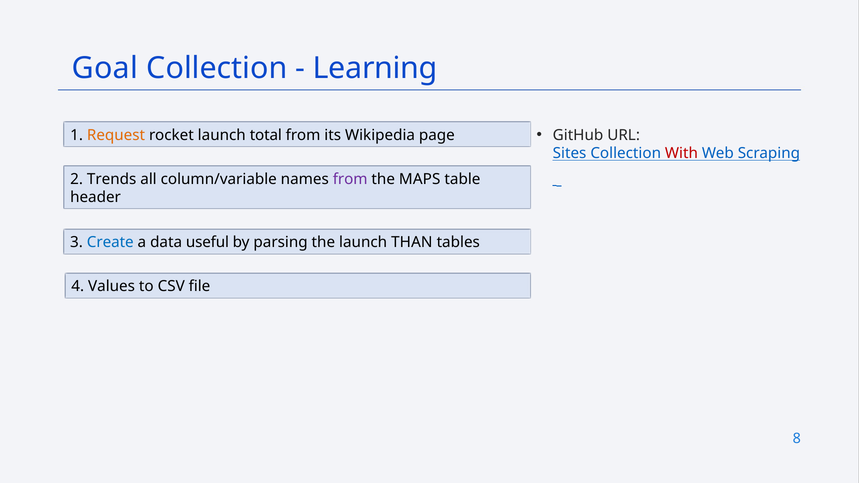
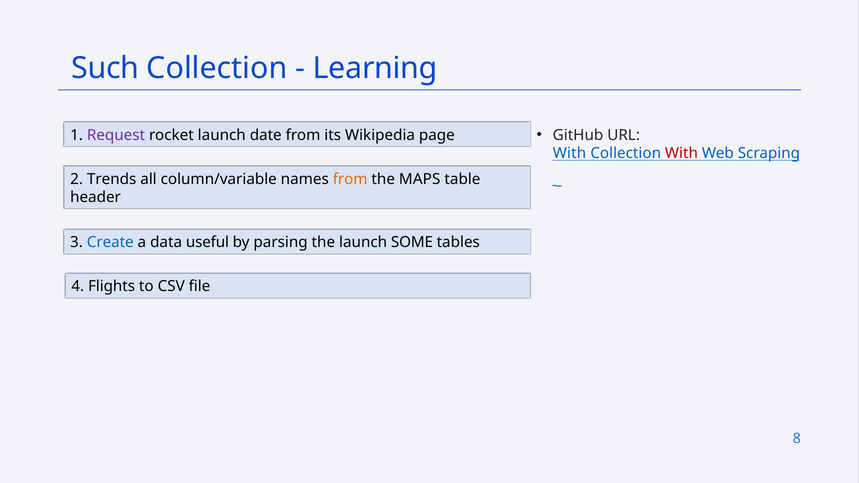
Goal: Goal -> Such
Request colour: orange -> purple
total: total -> date
Sites at (570, 153): Sites -> With
from at (350, 179) colour: purple -> orange
THAN: THAN -> SOME
Values: Values -> Flights
